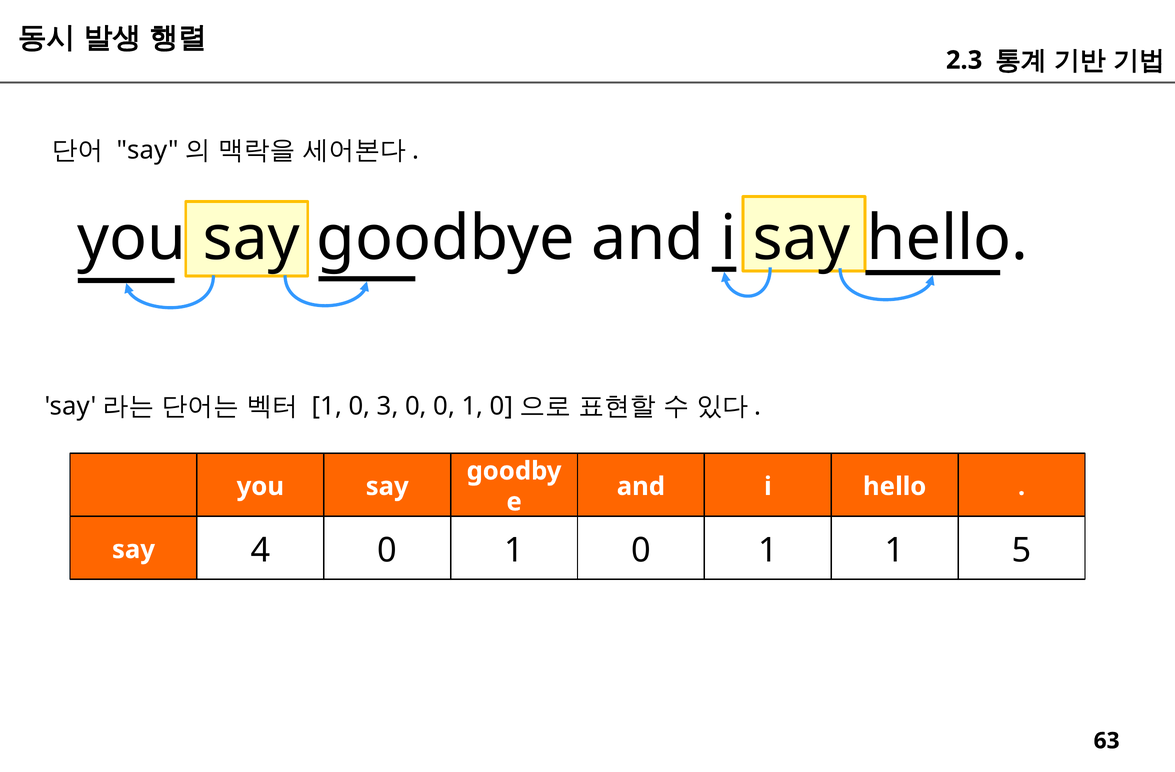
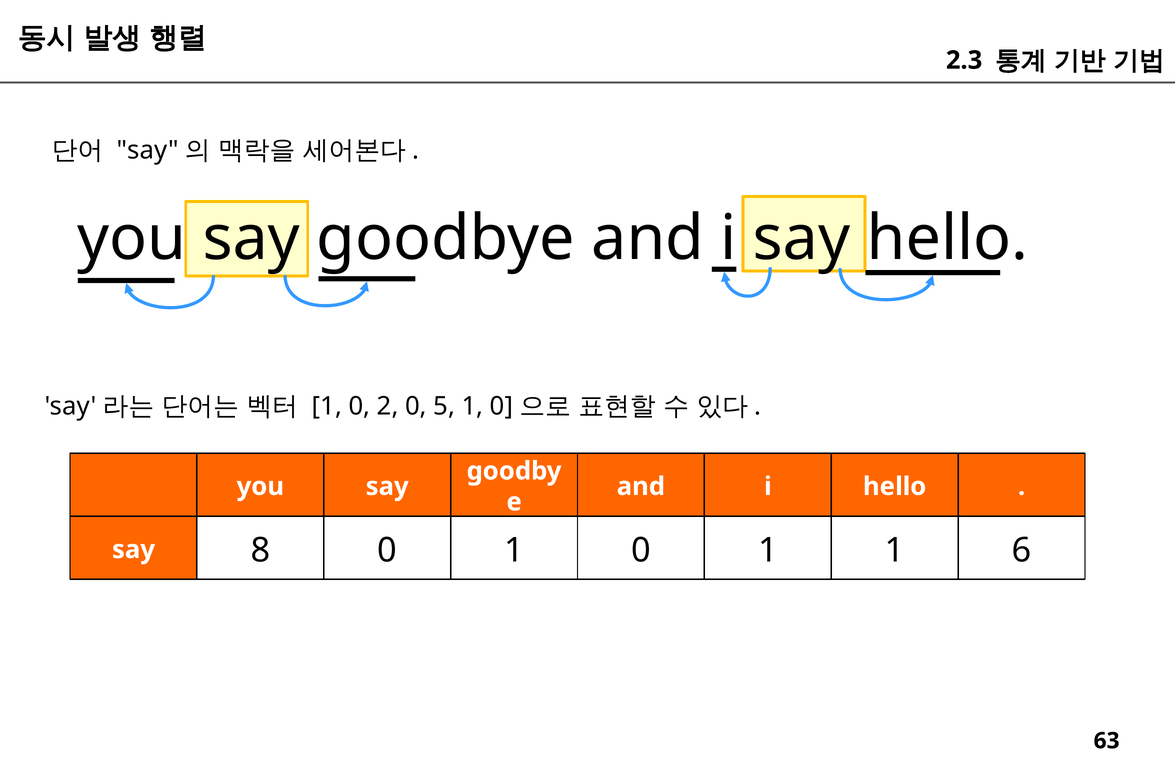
3: 3 -> 2
0 0: 0 -> 5
4: 4 -> 8
5: 5 -> 6
